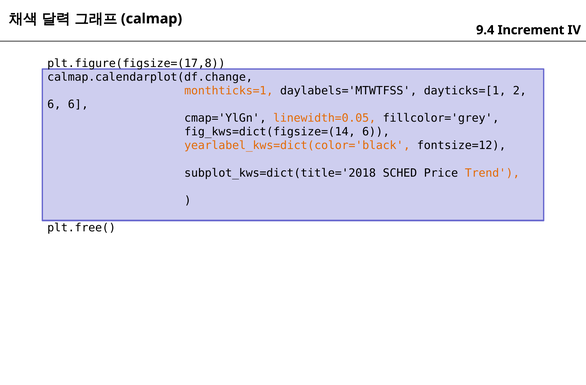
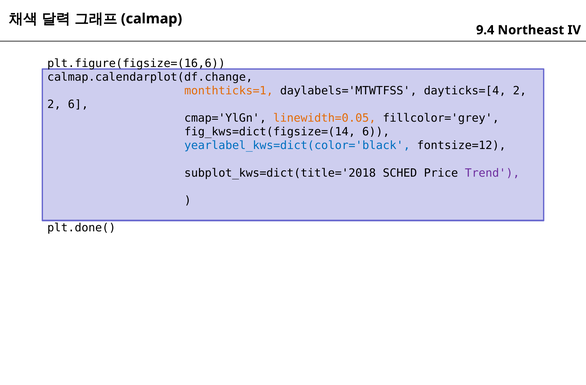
Increment: Increment -> Northeast
plt.figure(figsize=(17,8: plt.figure(figsize=(17,8 -> plt.figure(figsize=(16,6
dayticks=[1: dayticks=[1 -> dayticks=[4
6 at (54, 104): 6 -> 2
yearlabel_kws=dict(color='black colour: orange -> blue
Trend colour: orange -> purple
plt.free(: plt.free( -> plt.done(
